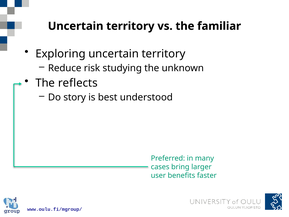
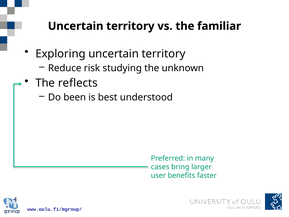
story: story -> been
